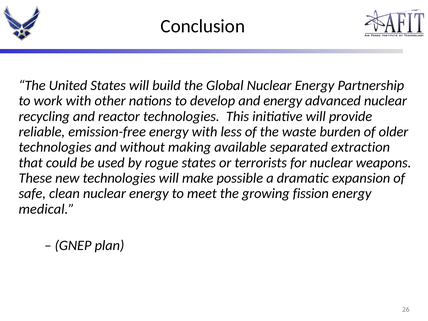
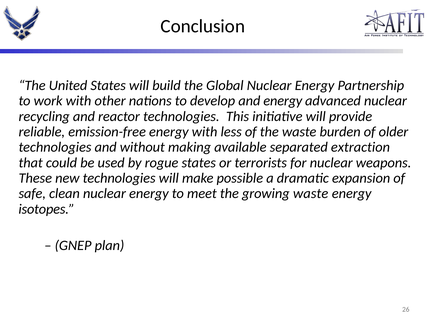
growing fission: fission -> waste
medical: medical -> isotopes
